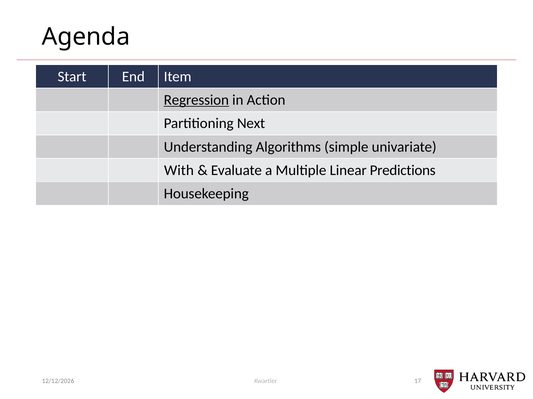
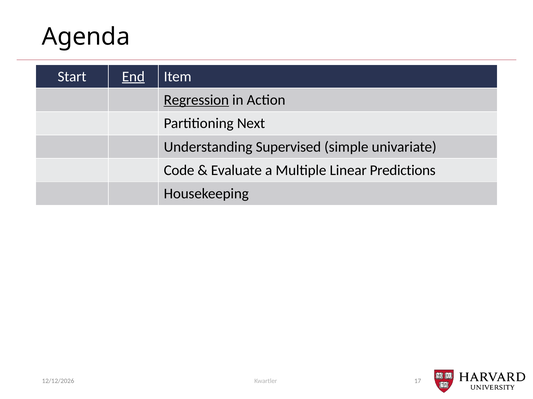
End underline: none -> present
Algorithms: Algorithms -> Supervised
With: With -> Code
